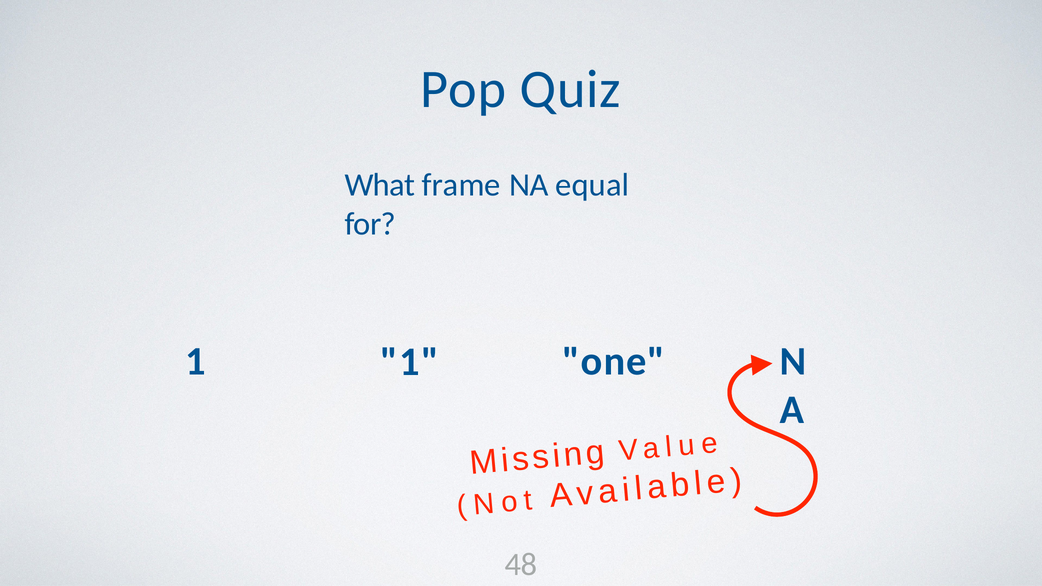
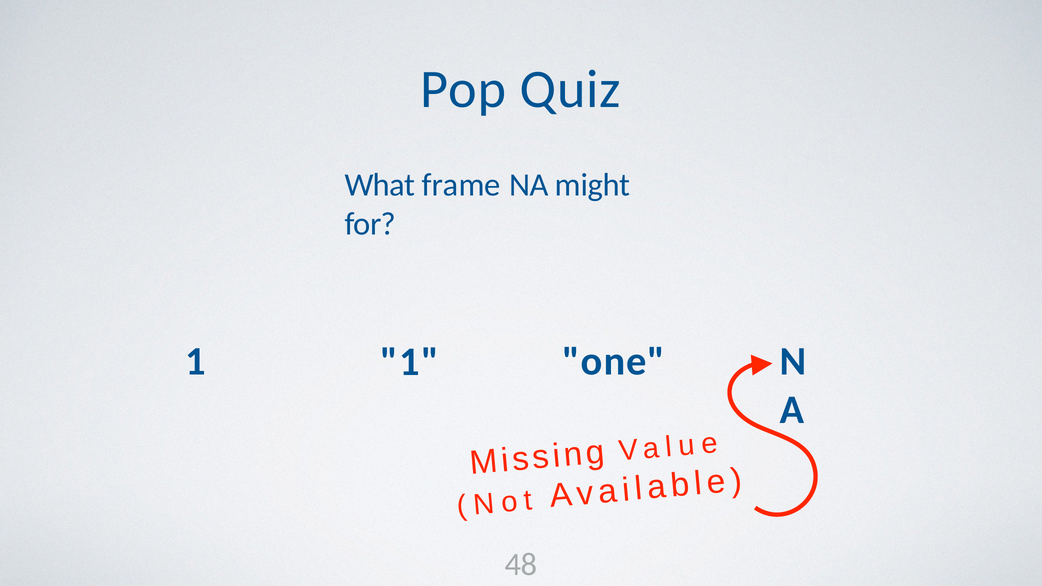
equal: equal -> might
